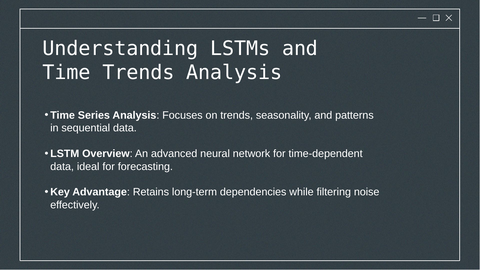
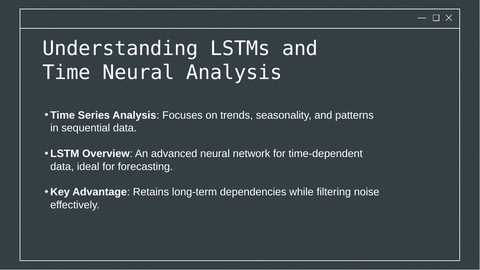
Time Trends: Trends -> Neural
